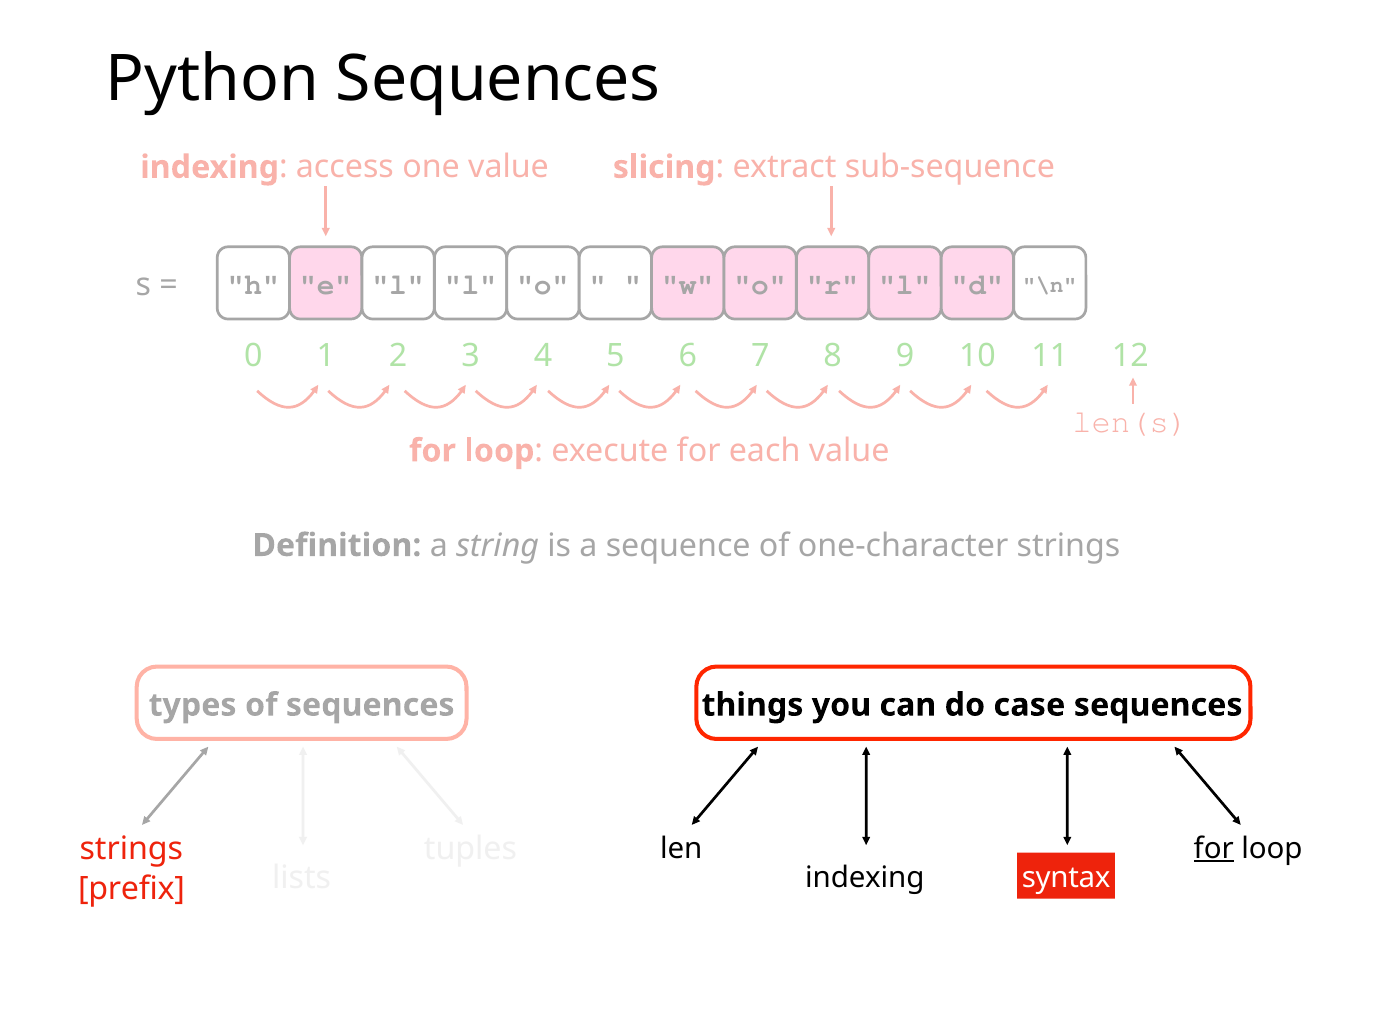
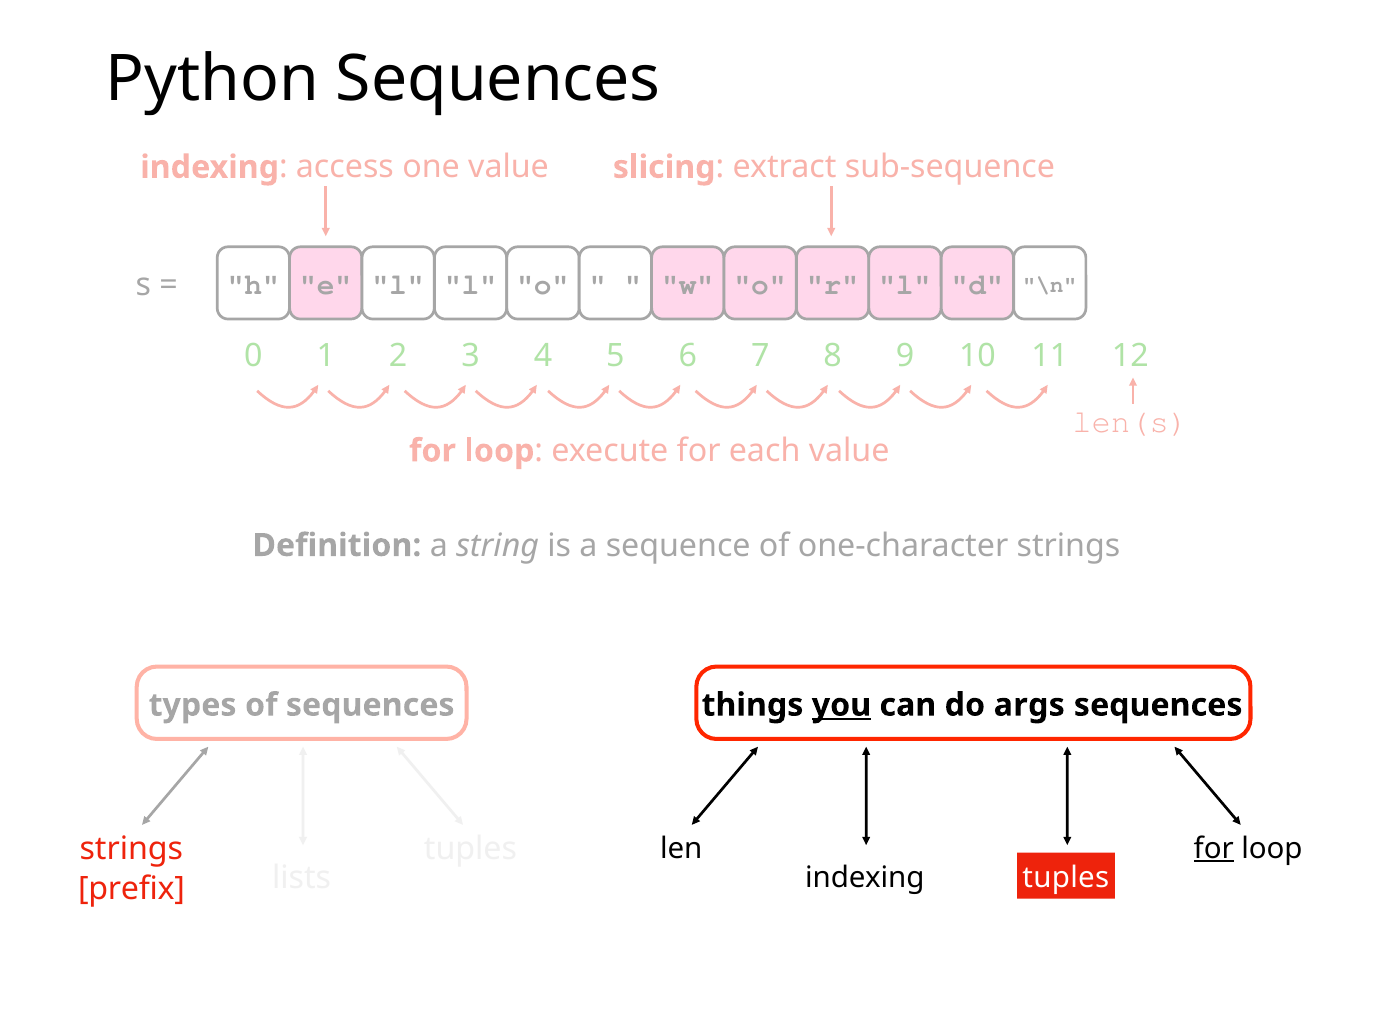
you underline: none -> present
case: case -> args
syntax at (1066, 877): syntax -> tuples
